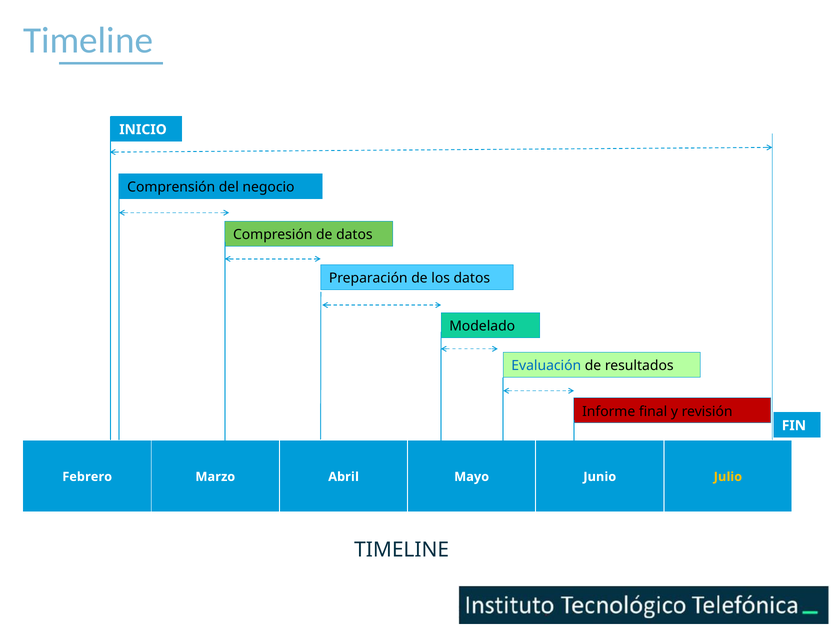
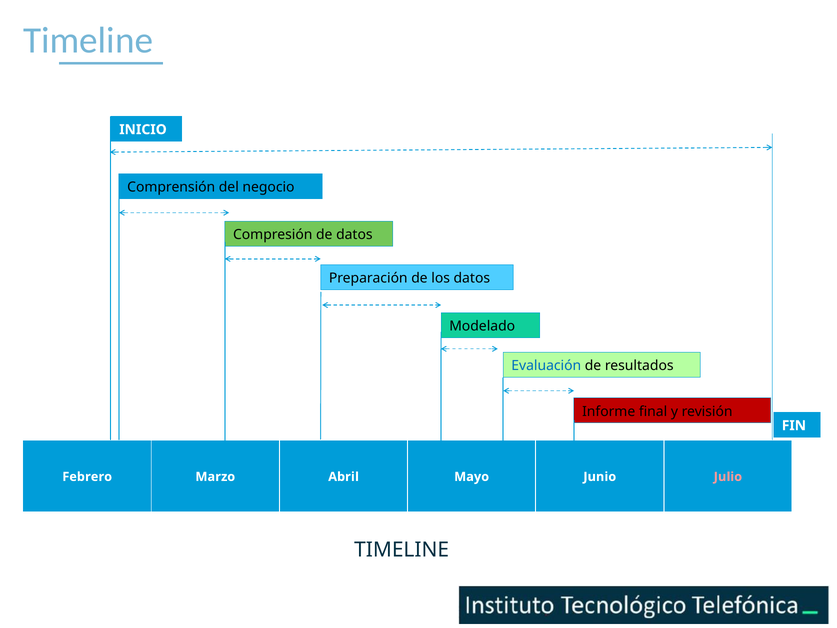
Julio colour: yellow -> pink
